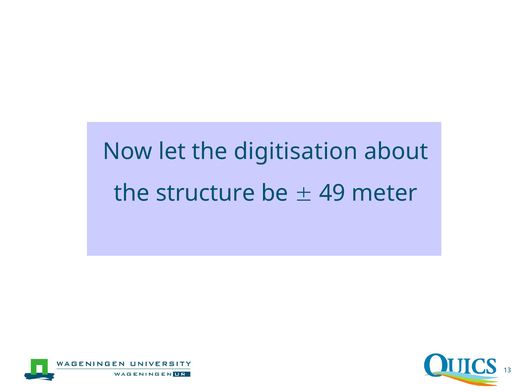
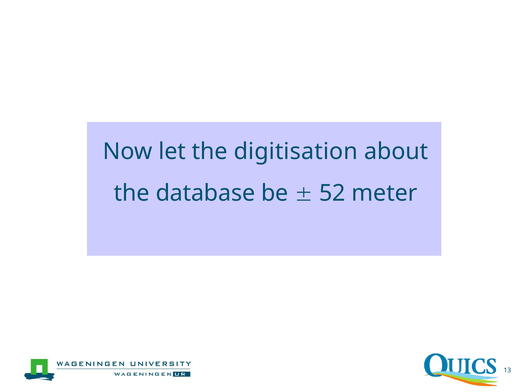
structure: structure -> database
49: 49 -> 52
